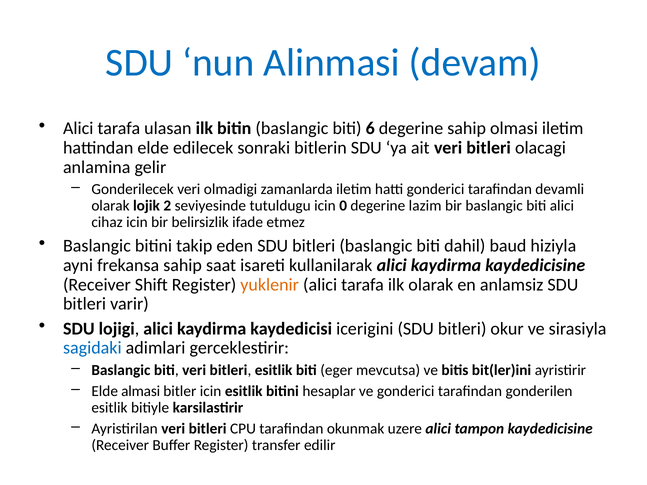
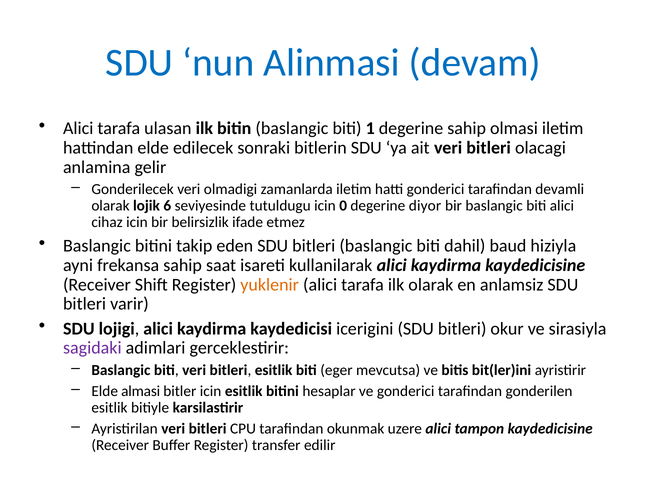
6: 6 -> 1
2: 2 -> 6
lazim: lazim -> diyor
sagidaki colour: blue -> purple
